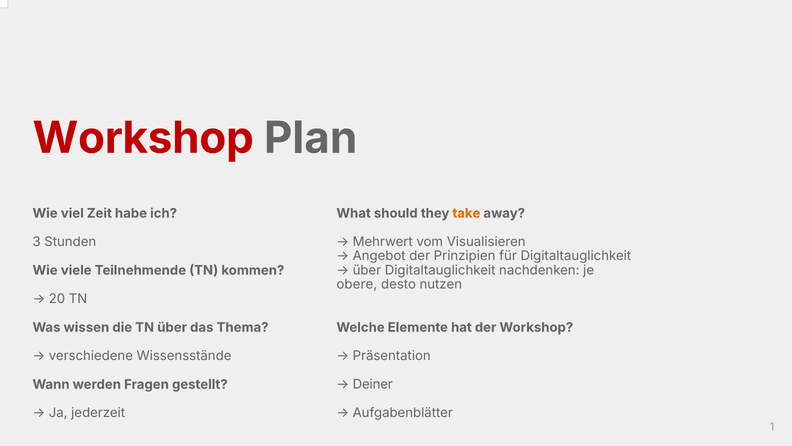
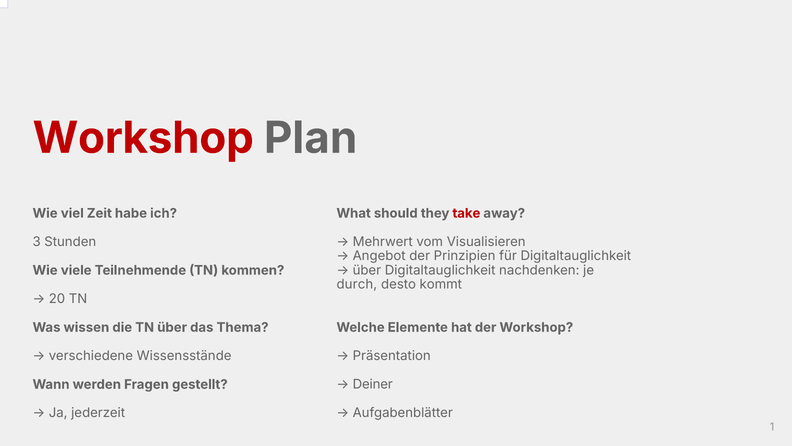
take colour: orange -> red
obere: obere -> durch
nutzen: nutzen -> kommt
